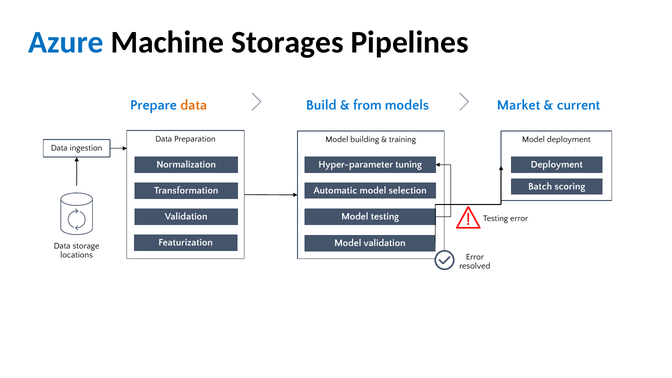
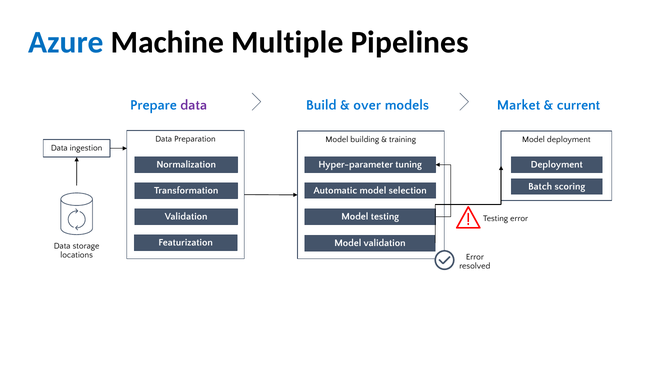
Storages: Storages -> Multiple
data at (194, 105) colour: orange -> purple
from: from -> over
